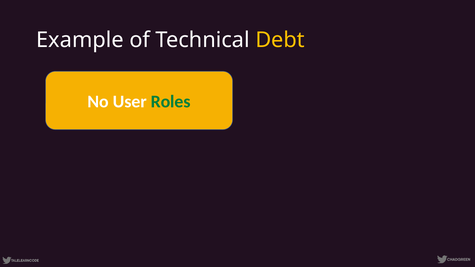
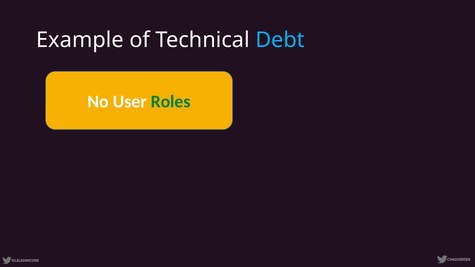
Debt colour: yellow -> light blue
